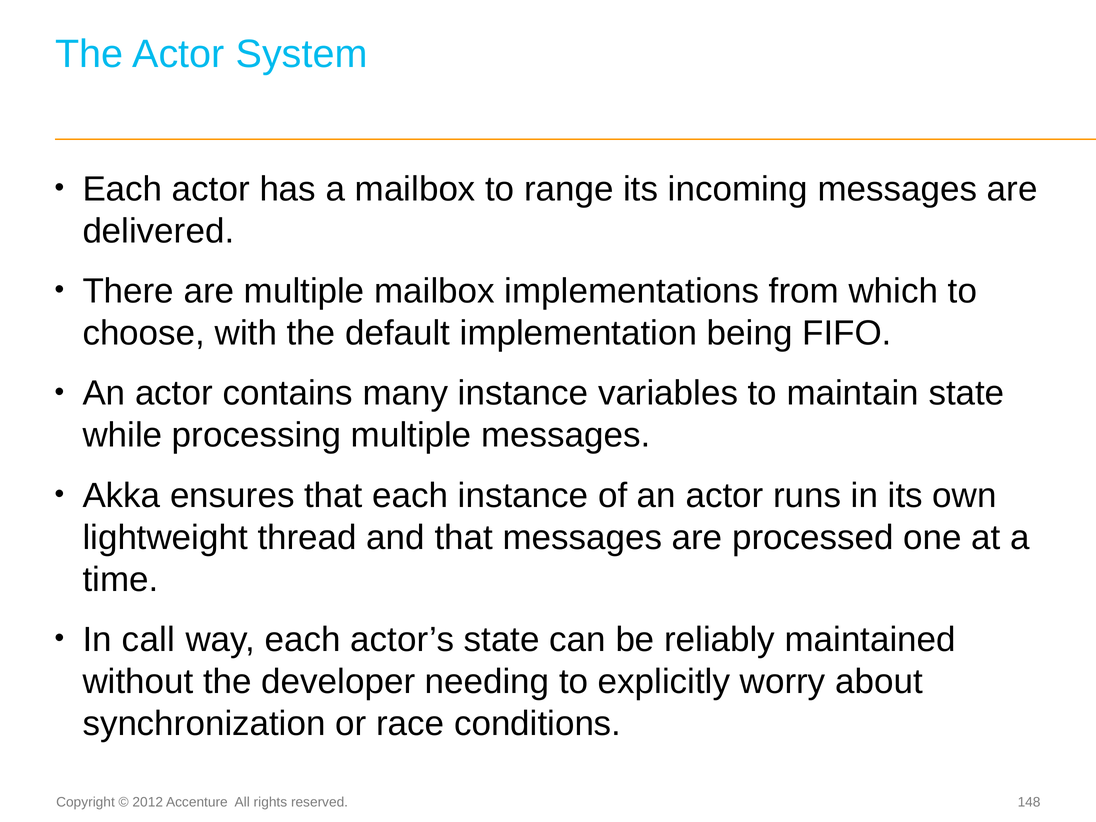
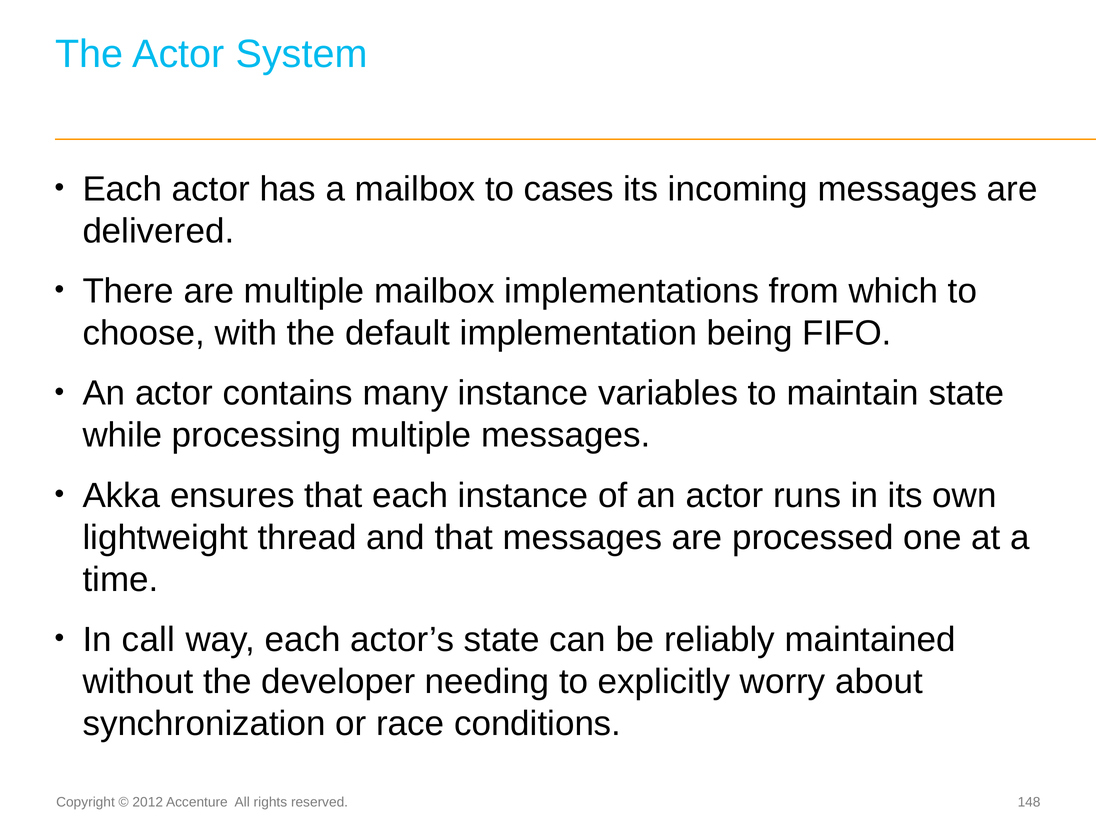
range: range -> cases
